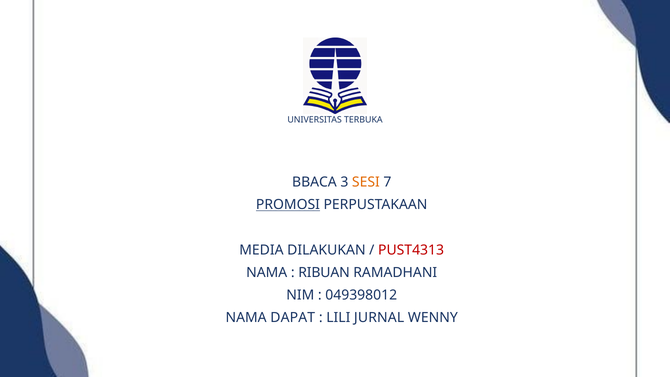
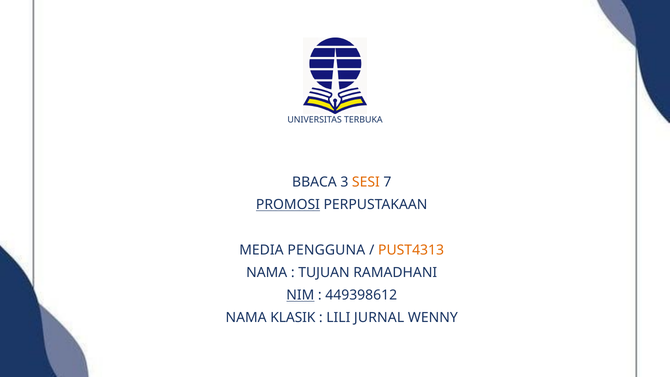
DILAKUKAN: DILAKUKAN -> PENGGUNA
PUST4313 colour: red -> orange
RIBUAN: RIBUAN -> TUJUAN
NIM underline: none -> present
049398012: 049398012 -> 449398612
DAPAT: DAPAT -> KLASIK
